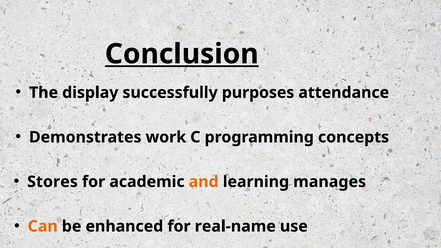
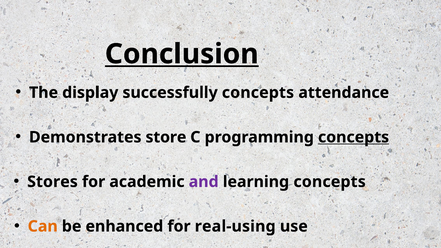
successfully purposes: purposes -> concepts
work: work -> store
concepts at (354, 137) underline: none -> present
and colour: orange -> purple
learning manages: manages -> concepts
real-name: real-name -> real-using
